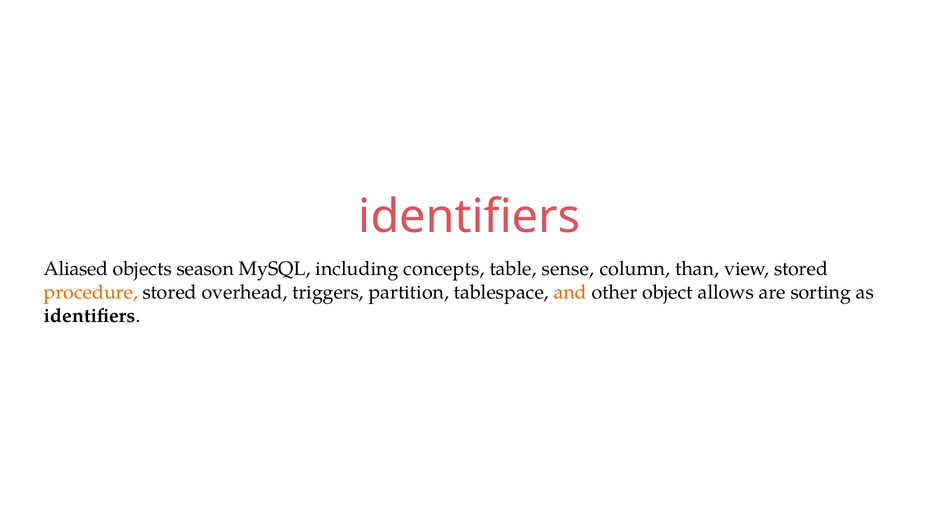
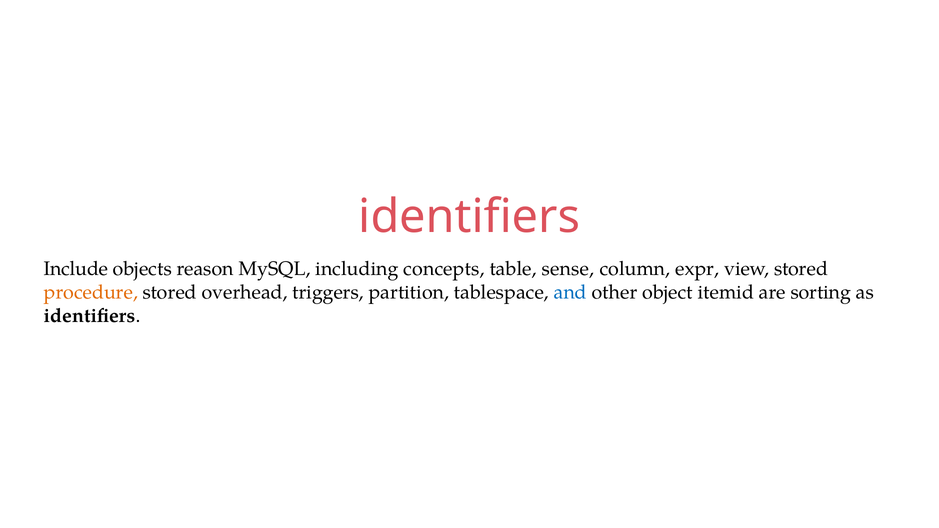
Aliased: Aliased -> Include
season: season -> reason
than: than -> expr
and colour: orange -> blue
allows: allows -> itemid
